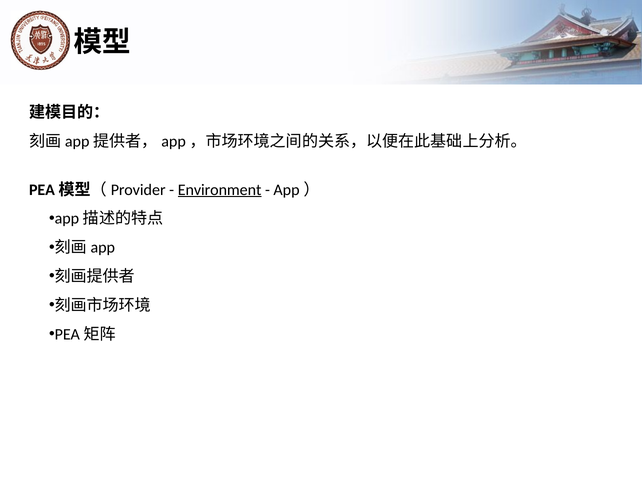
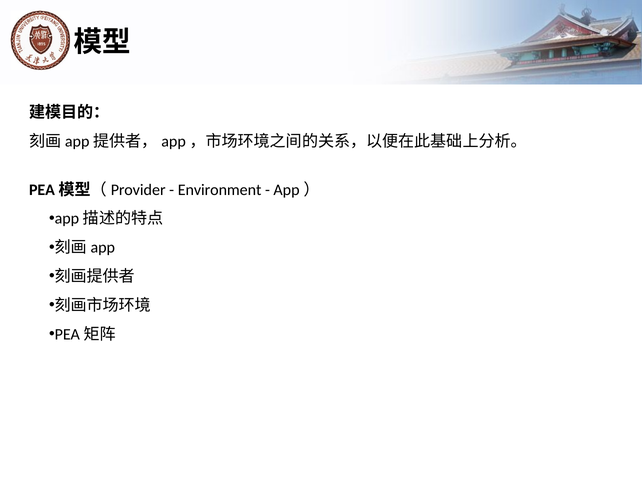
Environment underline: present -> none
